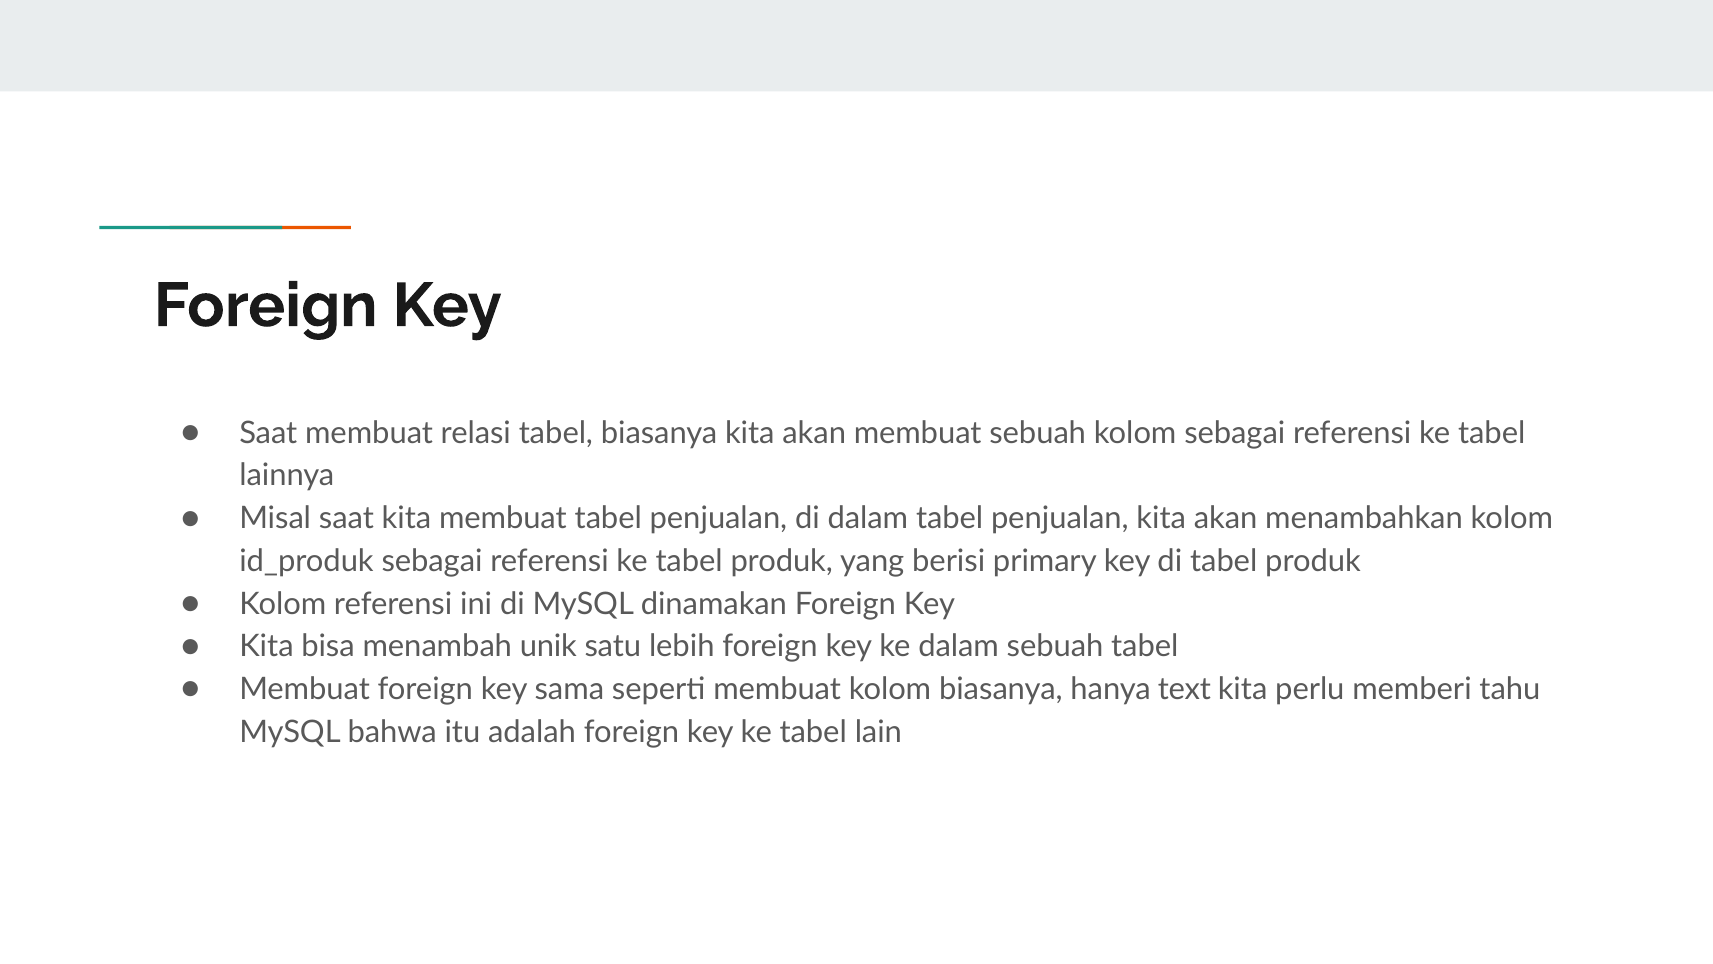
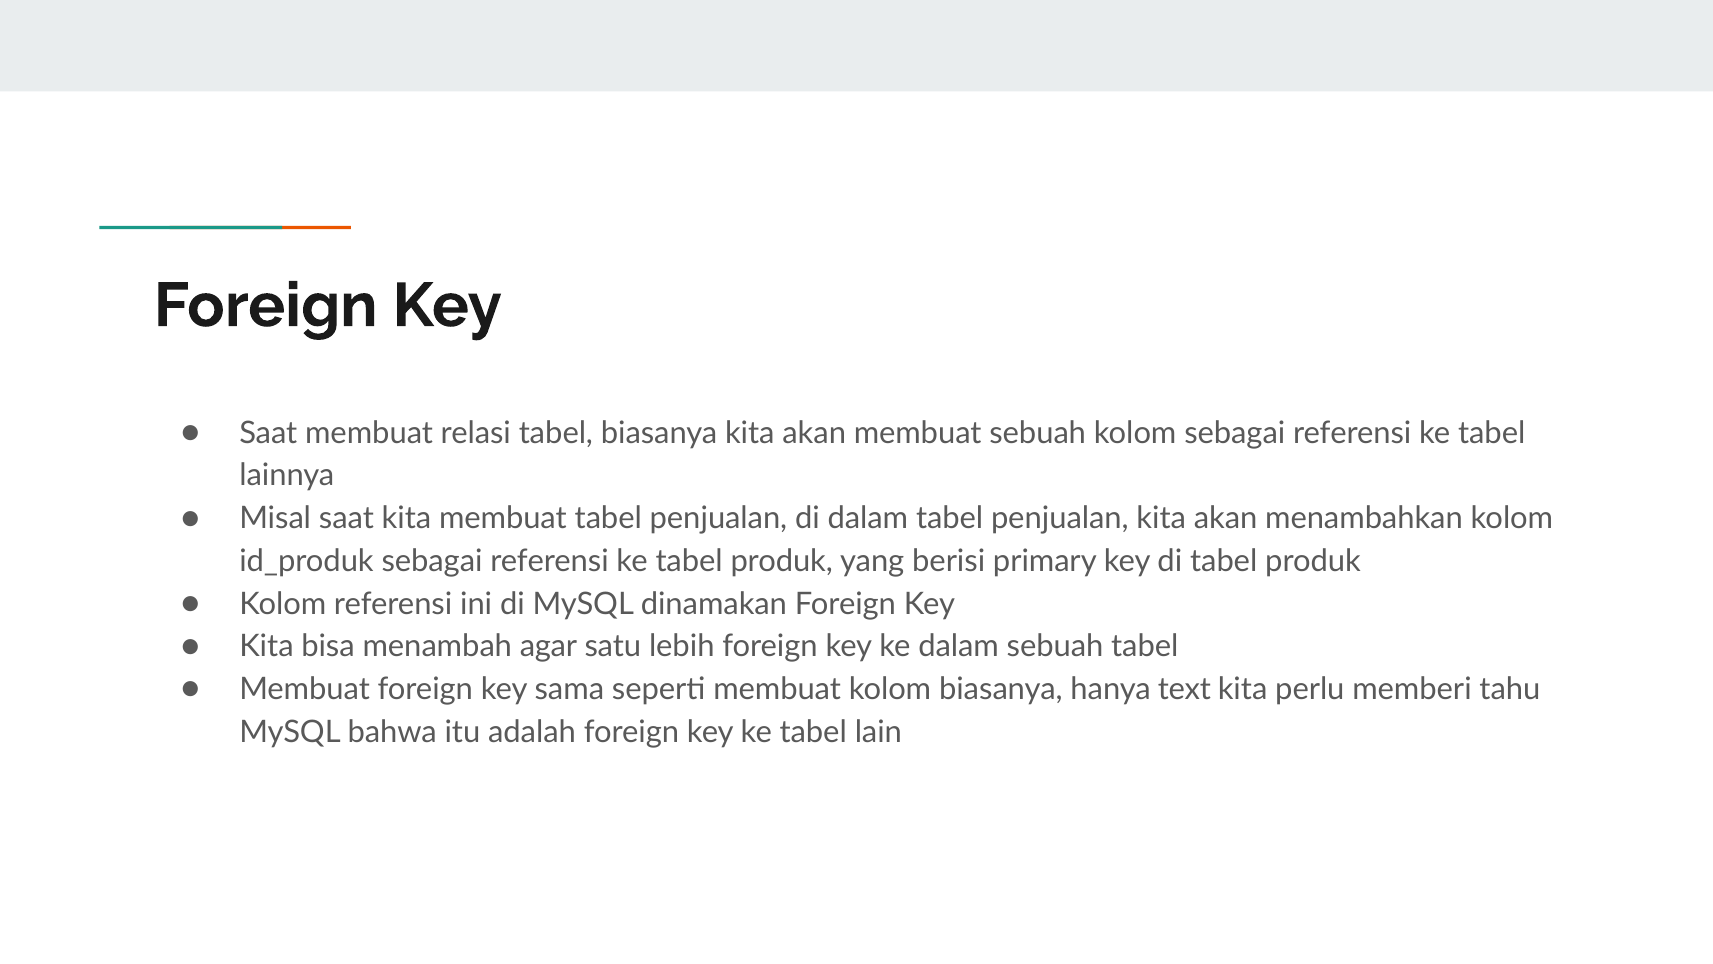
unik: unik -> agar
